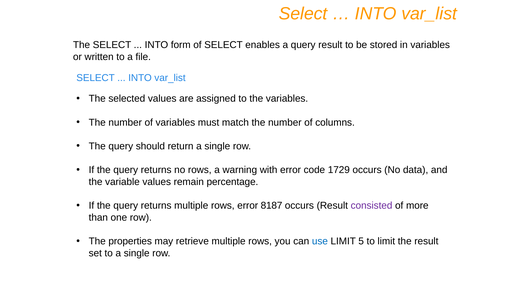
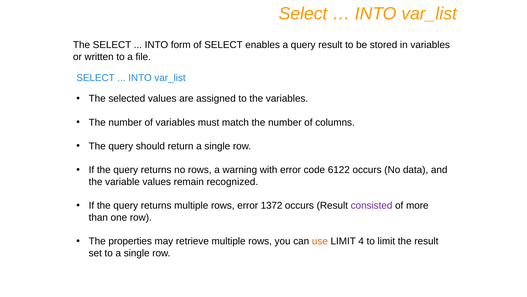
1729: 1729 -> 6122
percentage: percentage -> recognized
8187: 8187 -> 1372
use colour: blue -> orange
5: 5 -> 4
